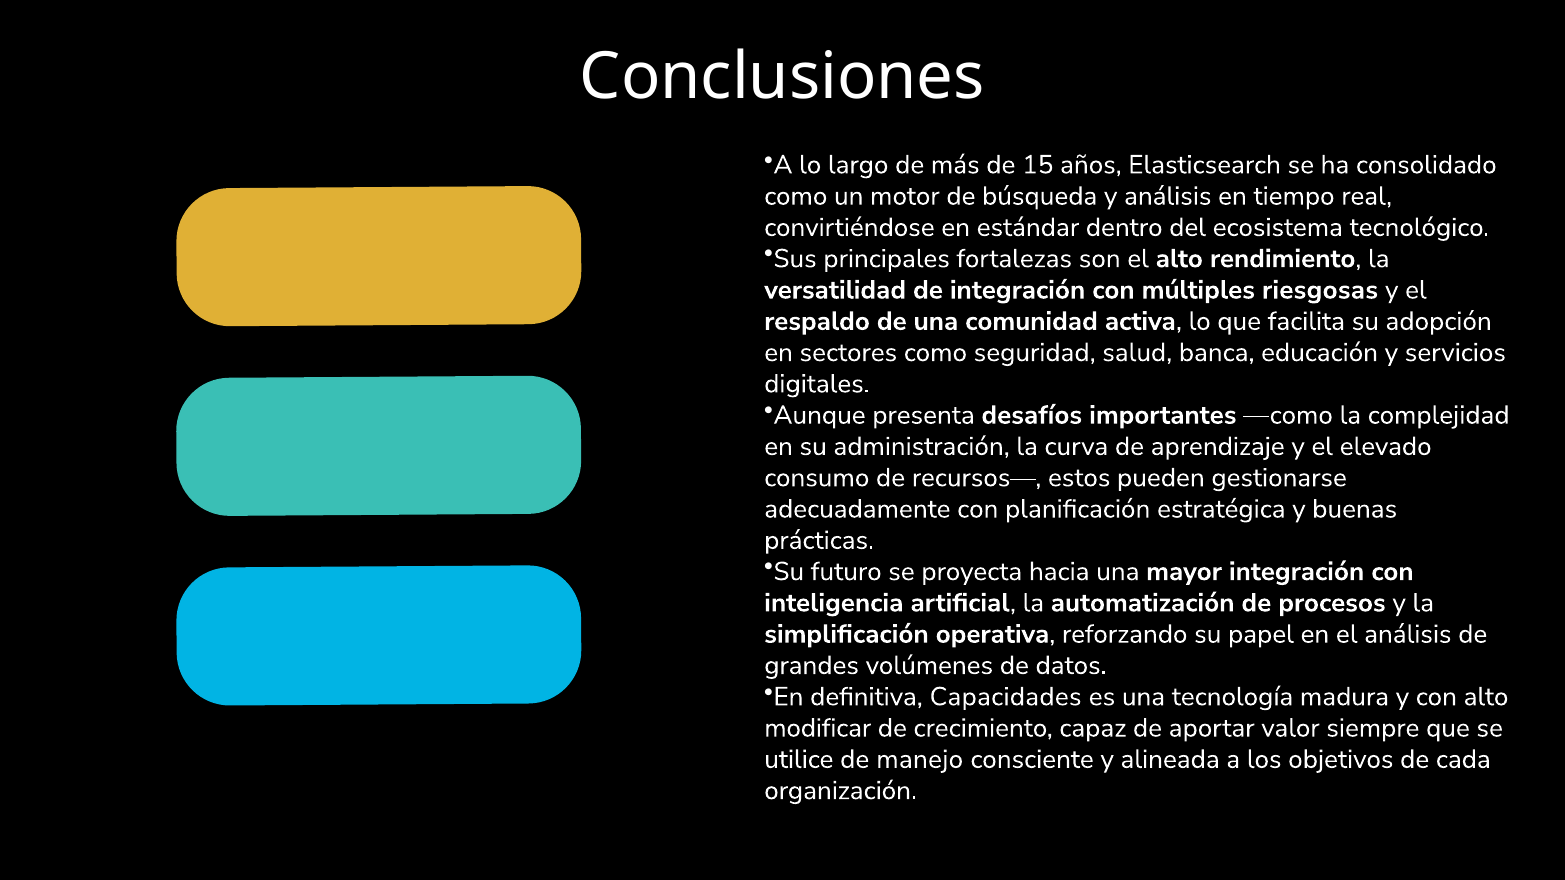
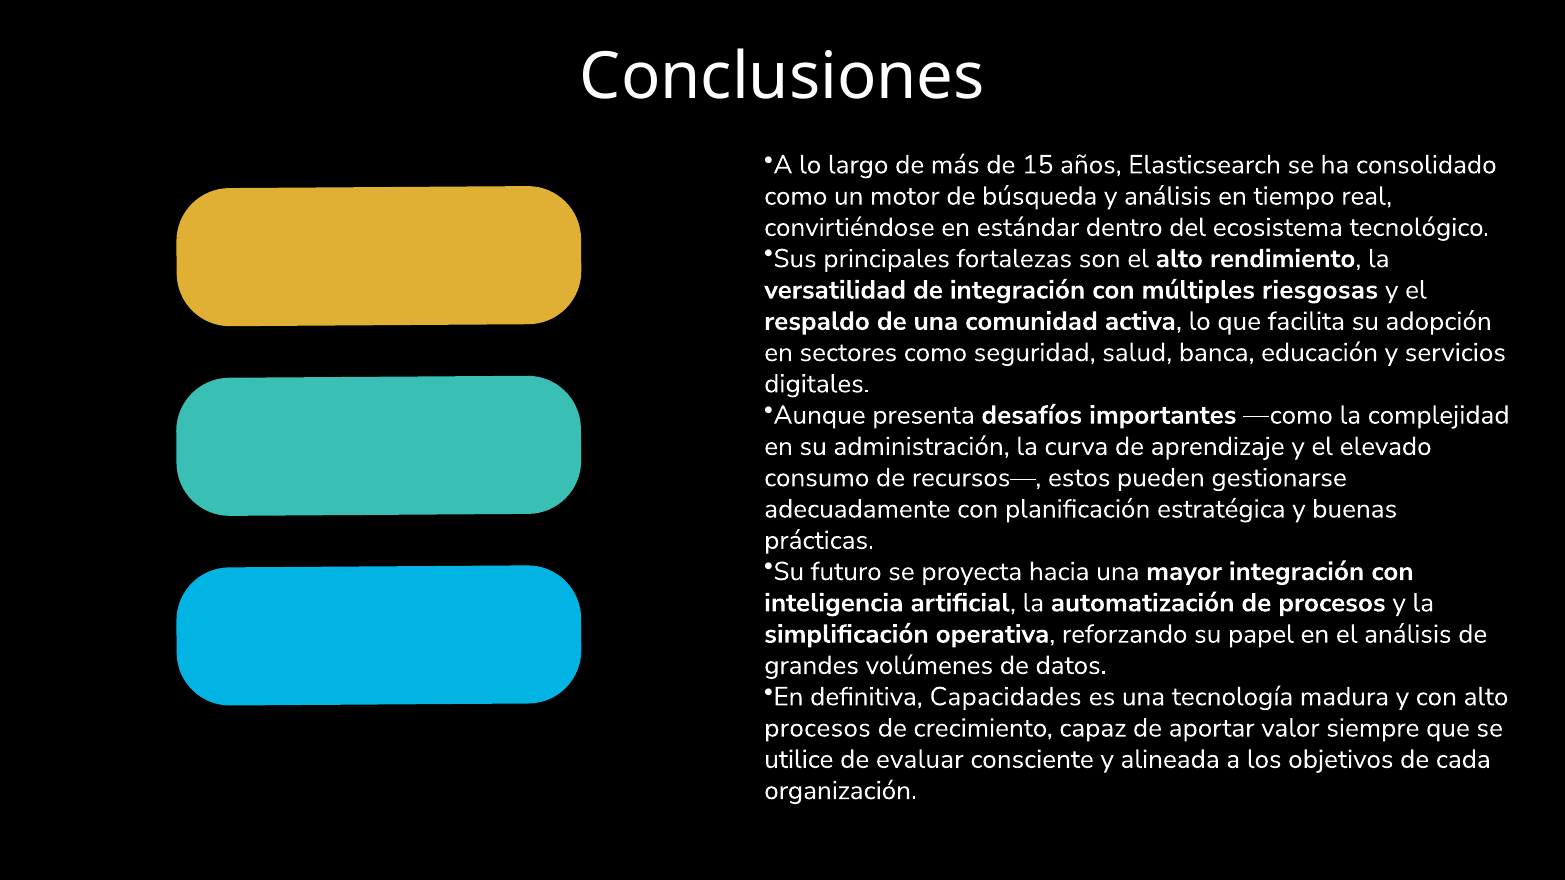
modificar at (818, 728): modificar -> procesos
manejo: manejo -> evaluar
